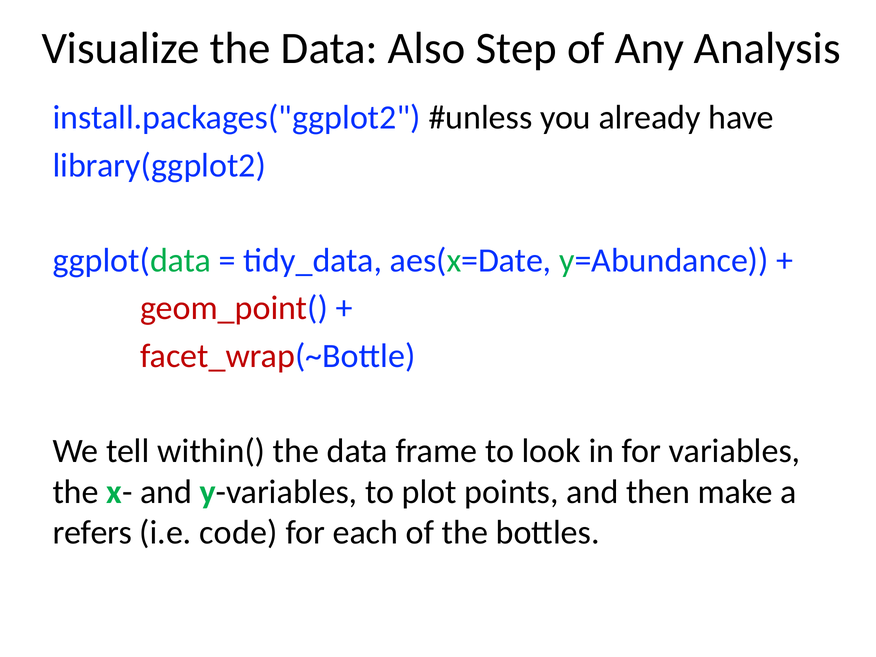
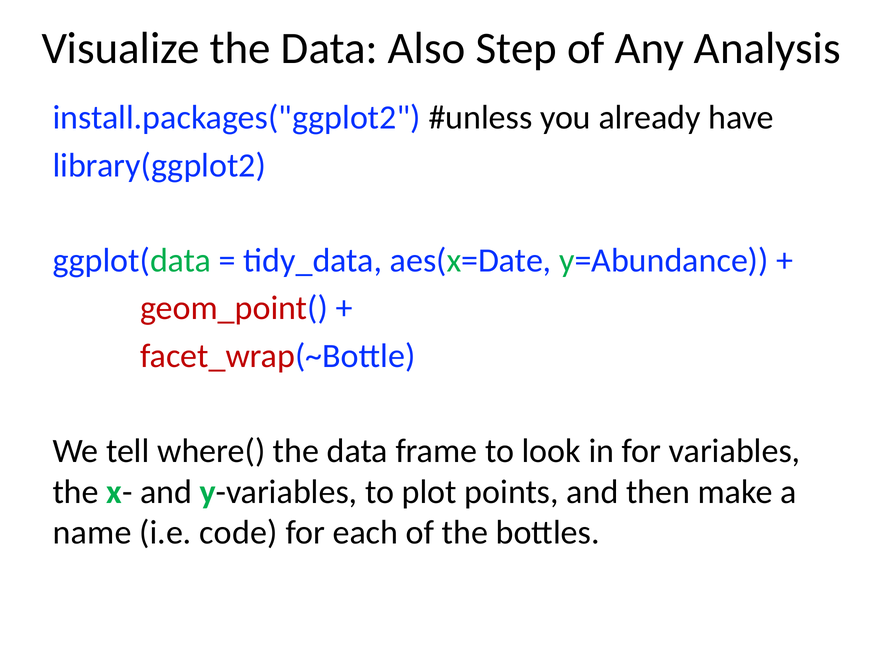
within(: within( -> where(
refers: refers -> name
